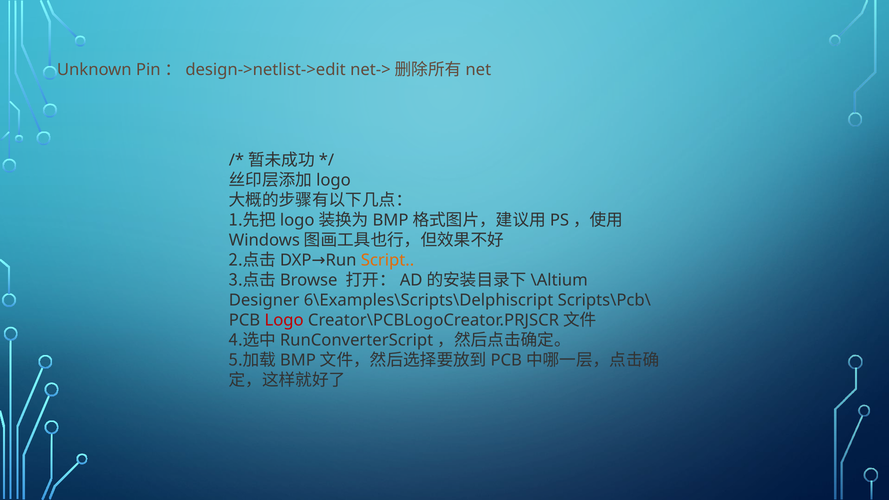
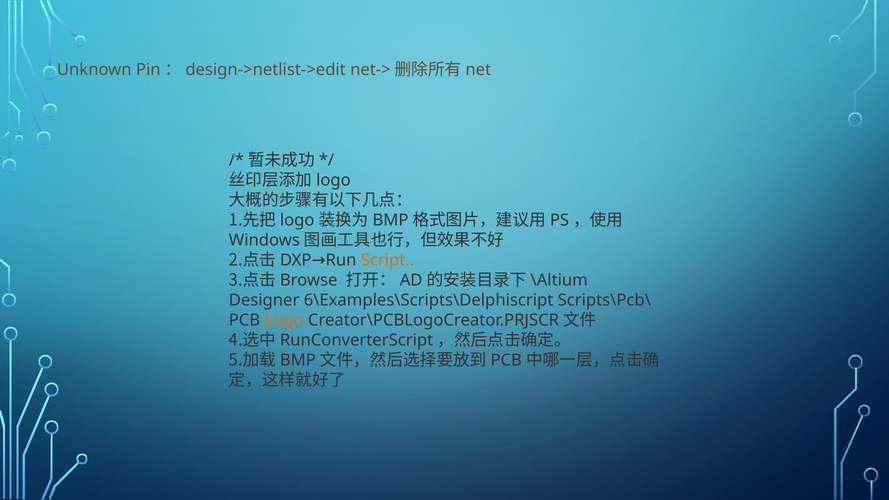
Logo colour: red -> orange
